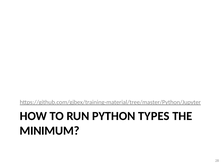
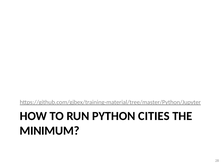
TYPES: TYPES -> CITIES
